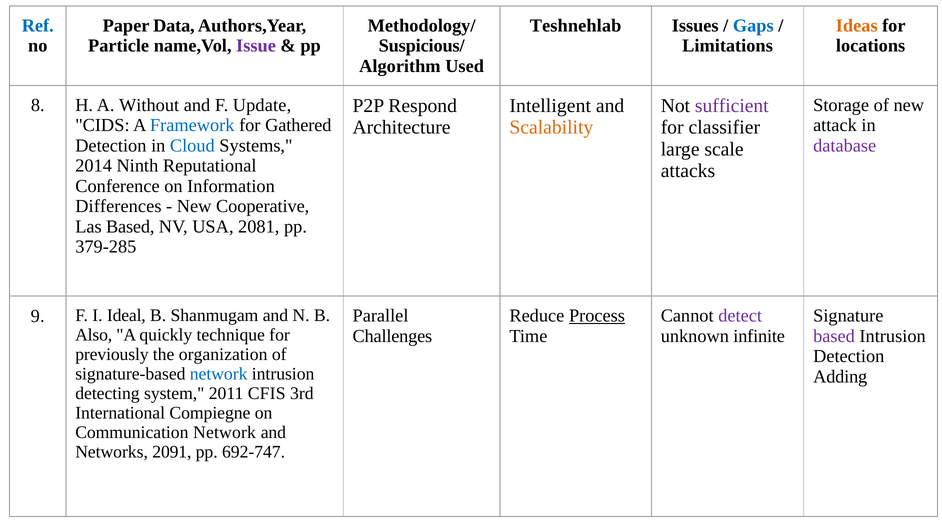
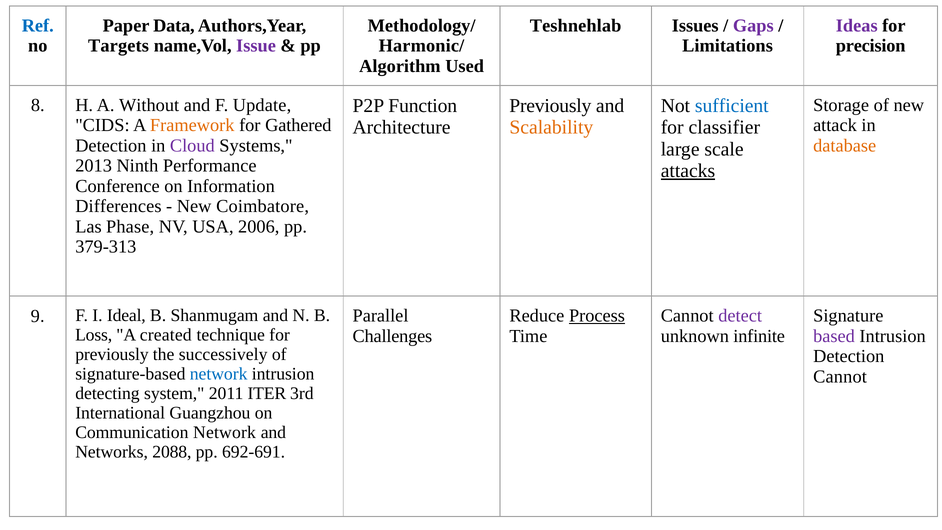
Gaps colour: blue -> purple
Ideas colour: orange -> purple
Particle: Particle -> Targets
Suspicious/: Suspicious/ -> Harmonic/
locations: locations -> precision
Respond: Respond -> Function
Intelligent at (550, 106): Intelligent -> Previously
sufficient colour: purple -> blue
Framework colour: blue -> orange
Cloud colour: blue -> purple
database colour: purple -> orange
2014: 2014 -> 2013
Reputational: Reputational -> Performance
attacks underline: none -> present
Cooperative: Cooperative -> Coimbatore
Las Based: Based -> Phase
2081: 2081 -> 2006
379-285: 379-285 -> 379-313
Also: Also -> Loss
quickly: quickly -> created
organization: organization -> successively
Adding at (840, 376): Adding -> Cannot
CFIS: CFIS -> ITER
Compiegne: Compiegne -> Guangzhou
2091: 2091 -> 2088
692-747: 692-747 -> 692-691
